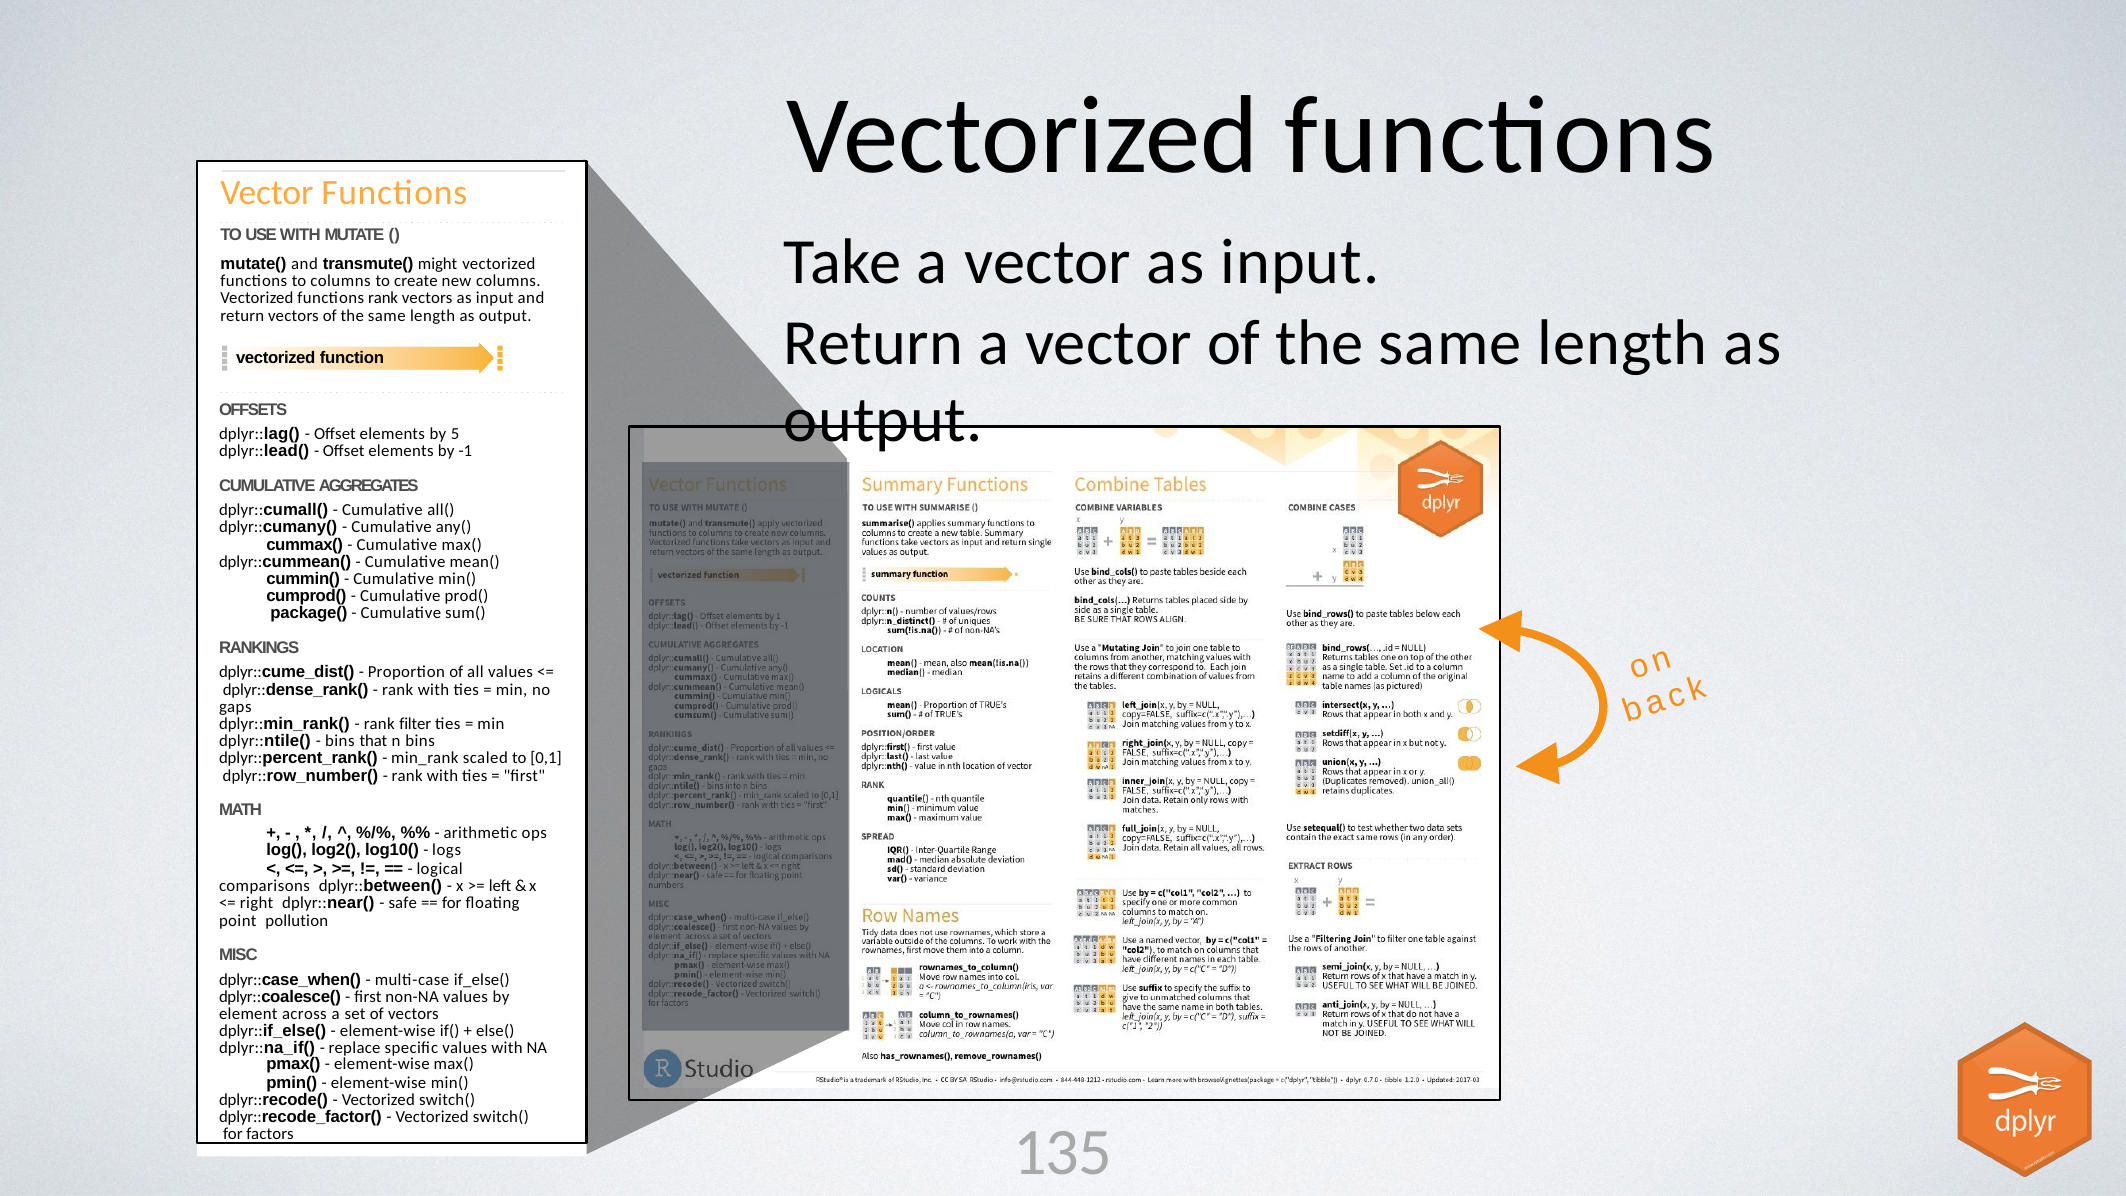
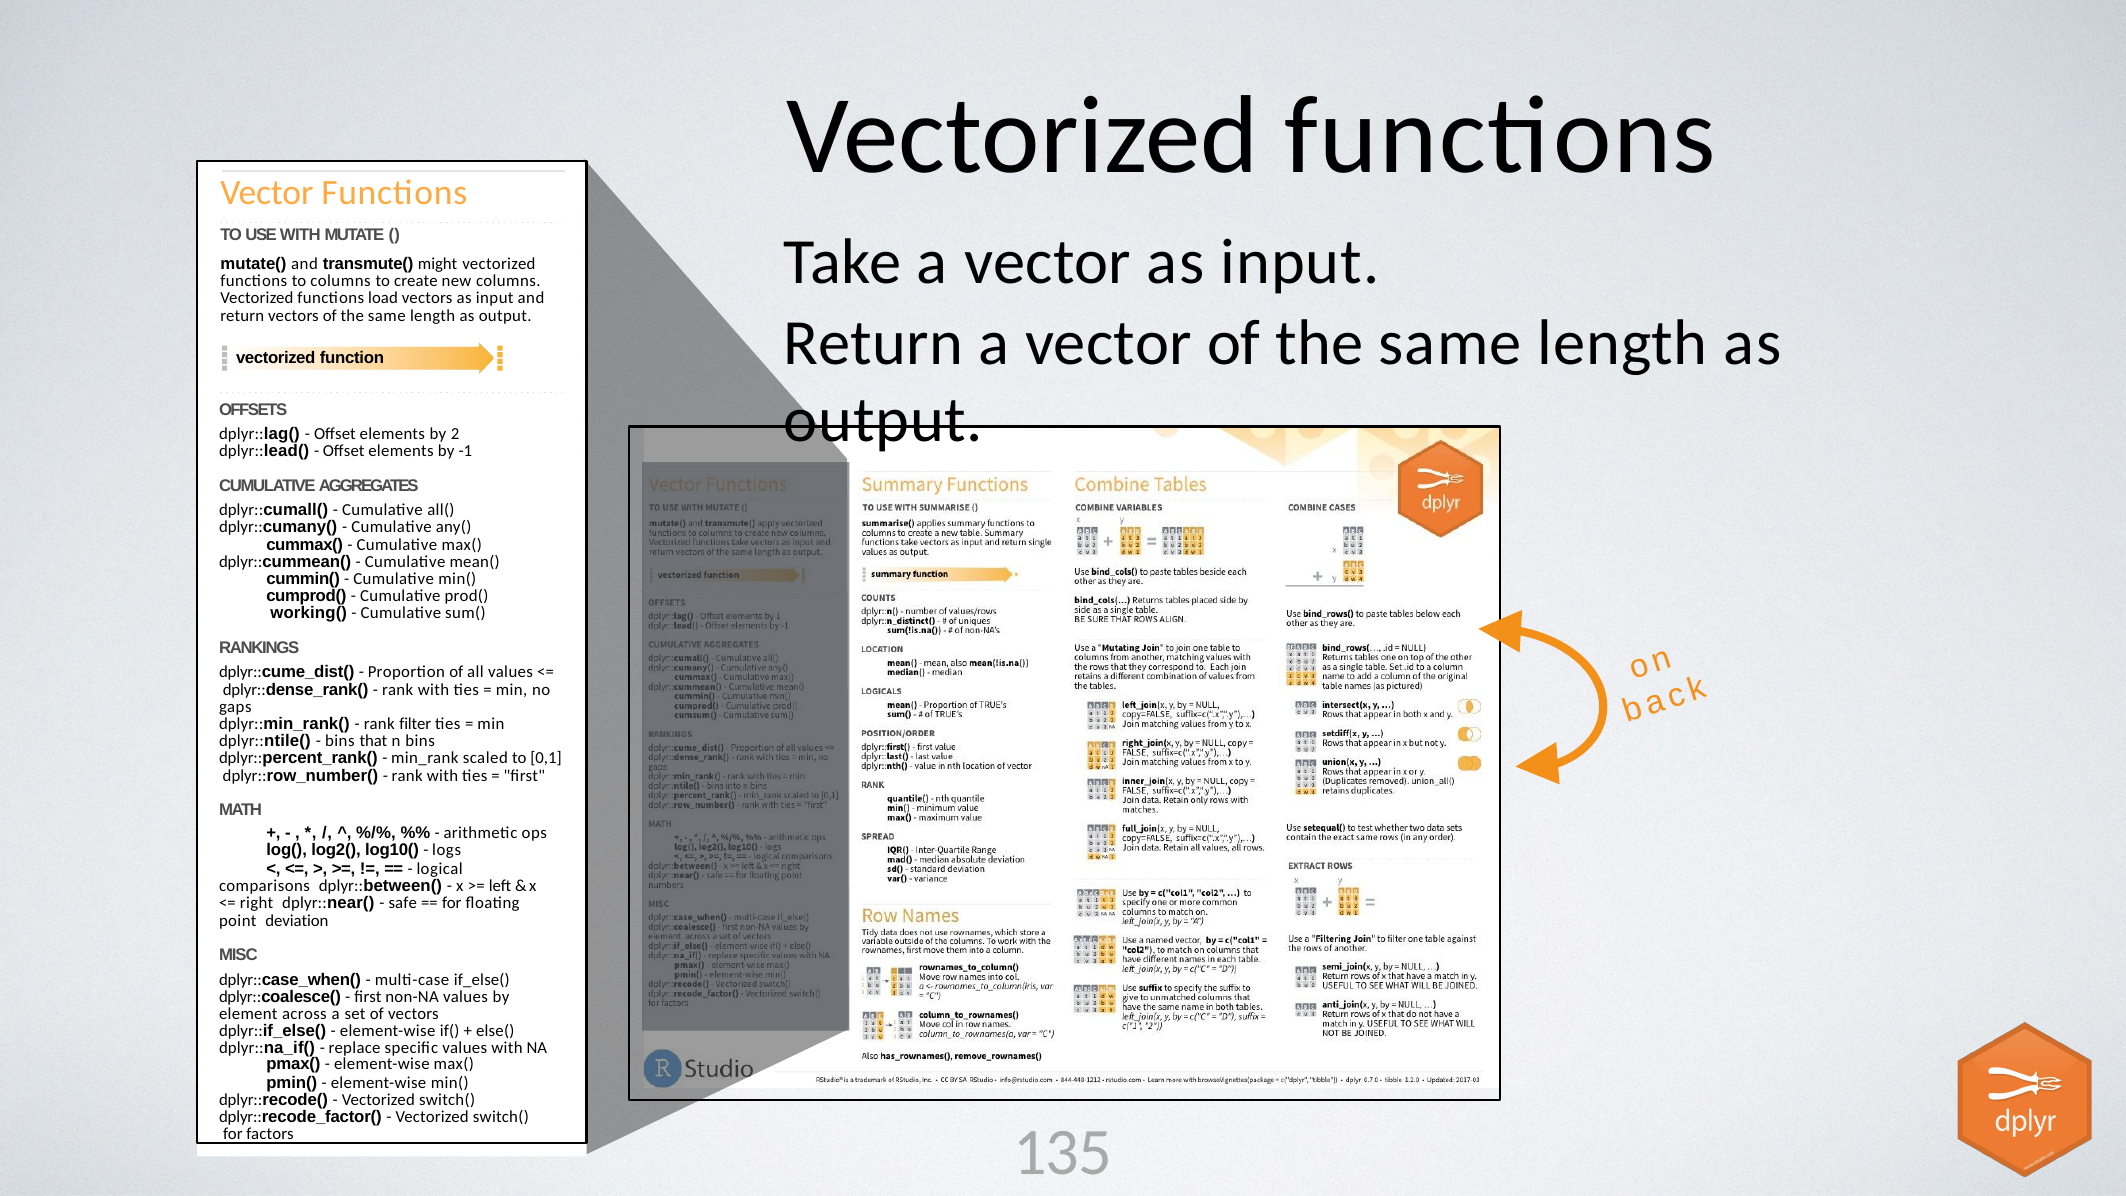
functions rank: rank -> load
5: 5 -> 2
package(: package( -> working(
pollution: pollution -> deviation
